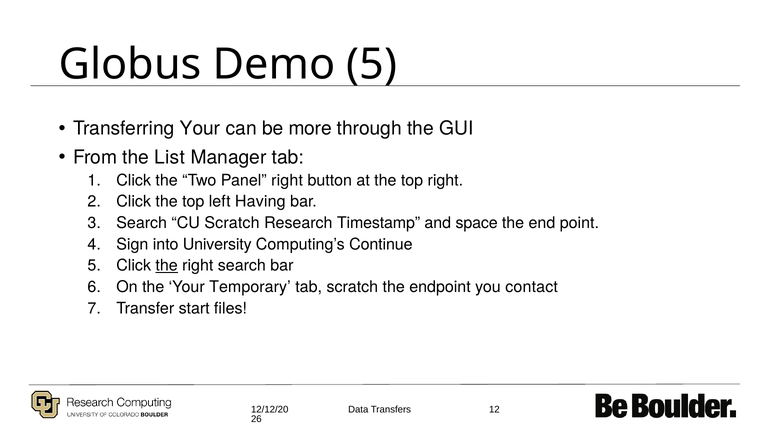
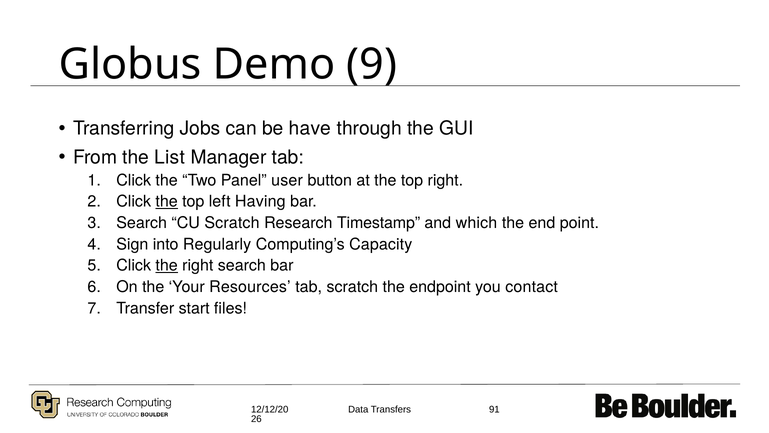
Demo 5: 5 -> 9
Transferring Your: Your -> Jobs
more: more -> have
Panel right: right -> user
the at (167, 201) underline: none -> present
space: space -> which
University: University -> Regularly
Continue: Continue -> Capacity
Temporary: Temporary -> Resources
12: 12 -> 91
